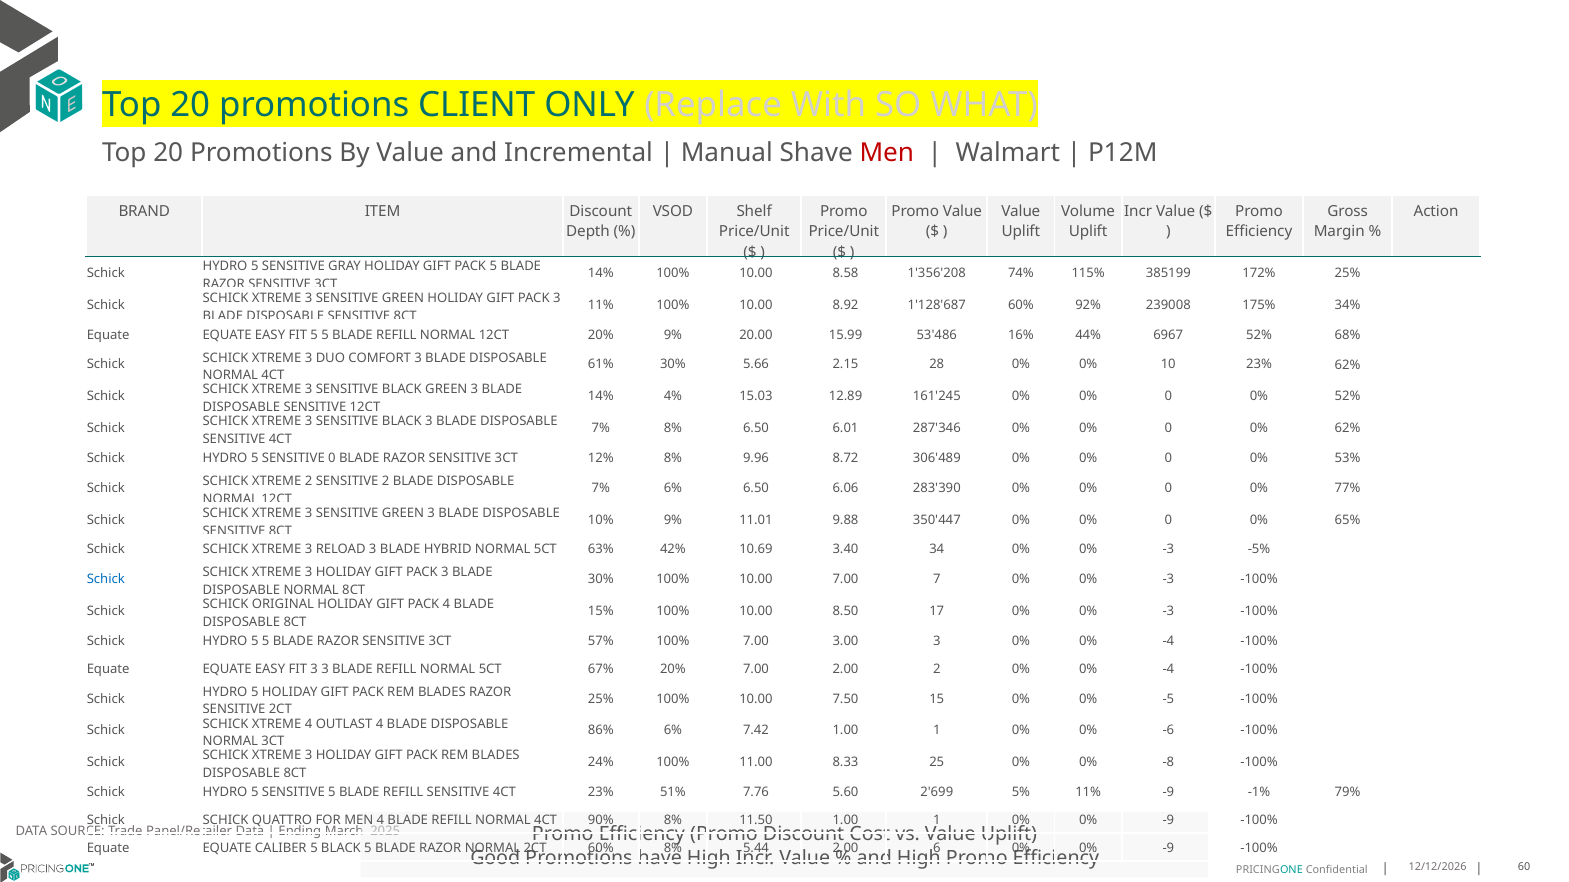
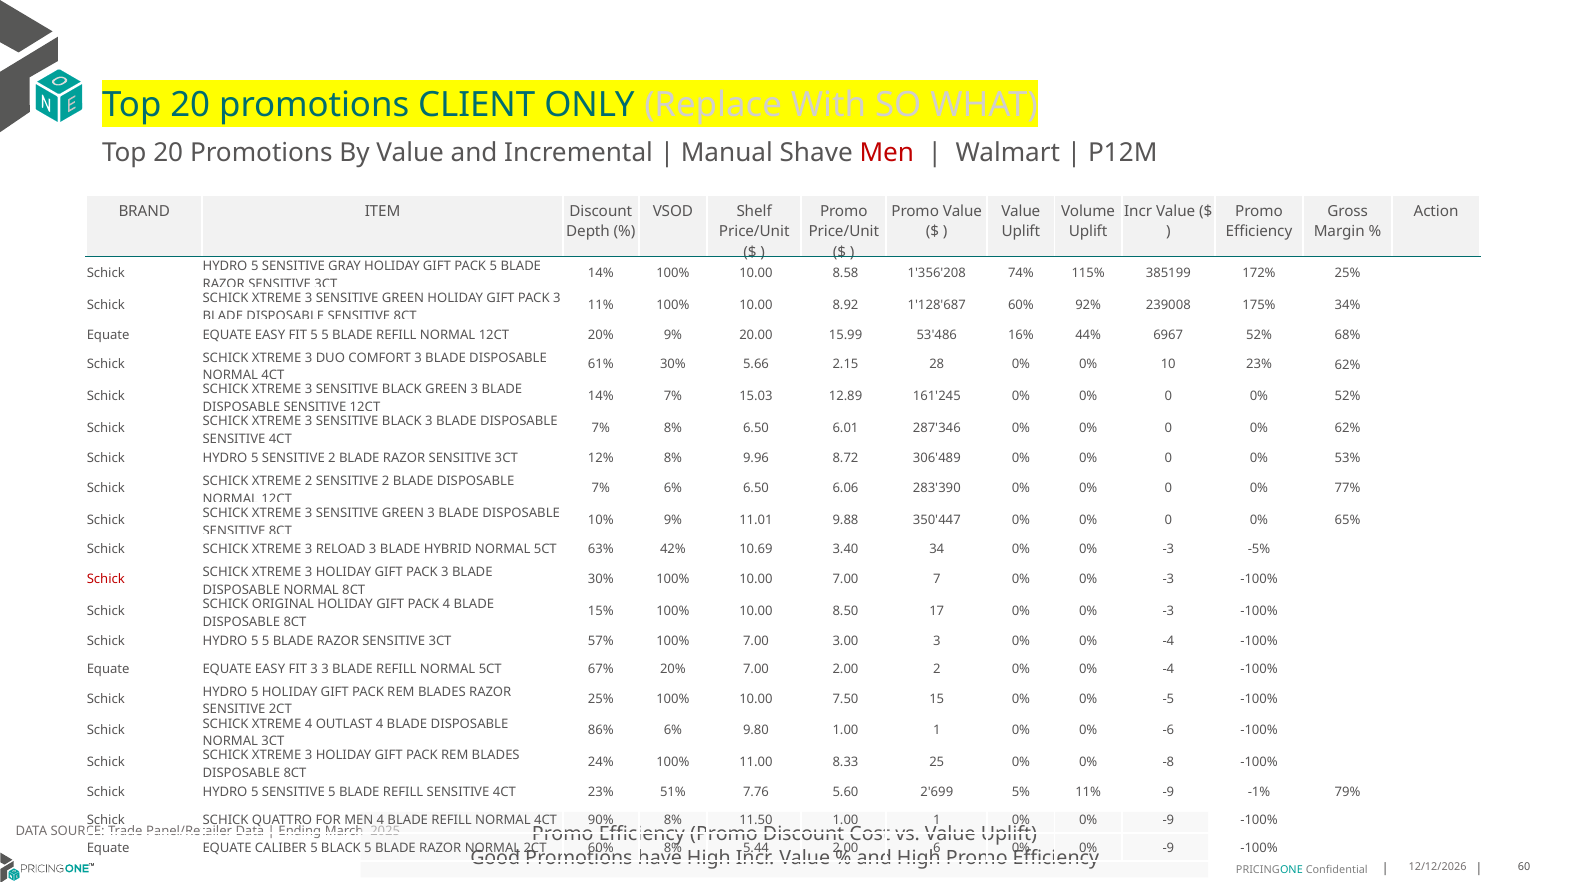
14% 4%: 4% -> 7%
5 SENSITIVE 0: 0 -> 2
Schick at (106, 580) colour: blue -> red
7.42: 7.42 -> 9.80
